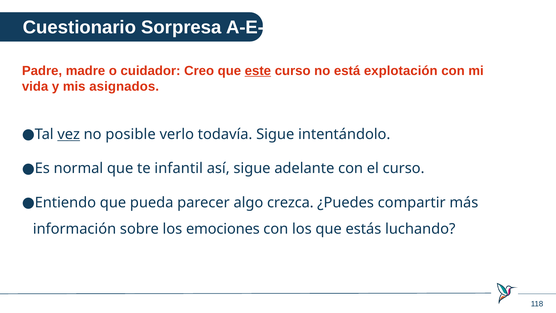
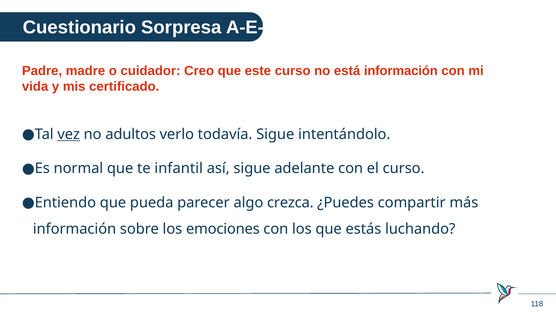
este underline: present -> none
está explotación: explotación -> información
asignados: asignados -> certificado
posible: posible -> adultos
